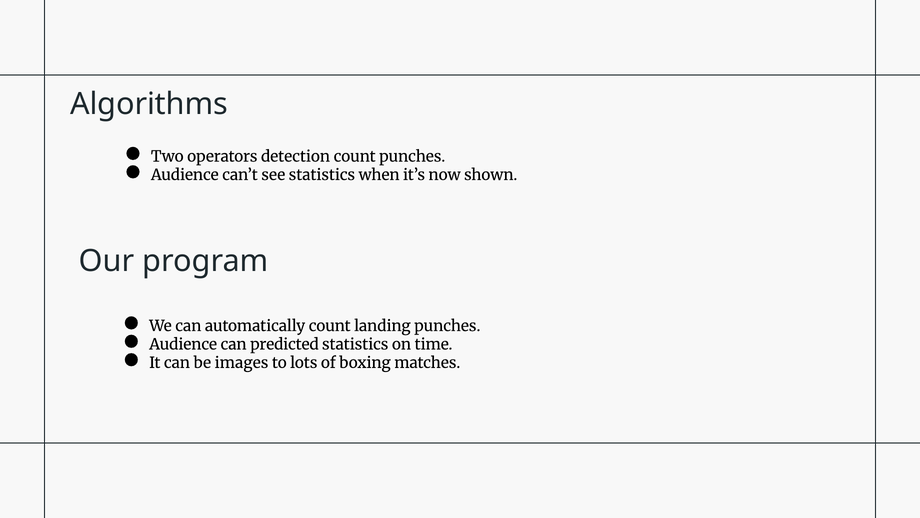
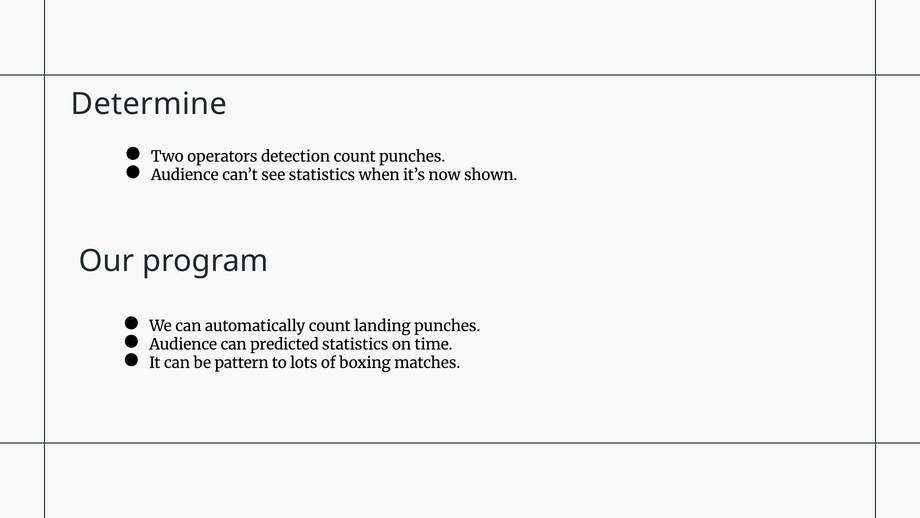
Algorithms: Algorithms -> Determine
images: images -> pattern
